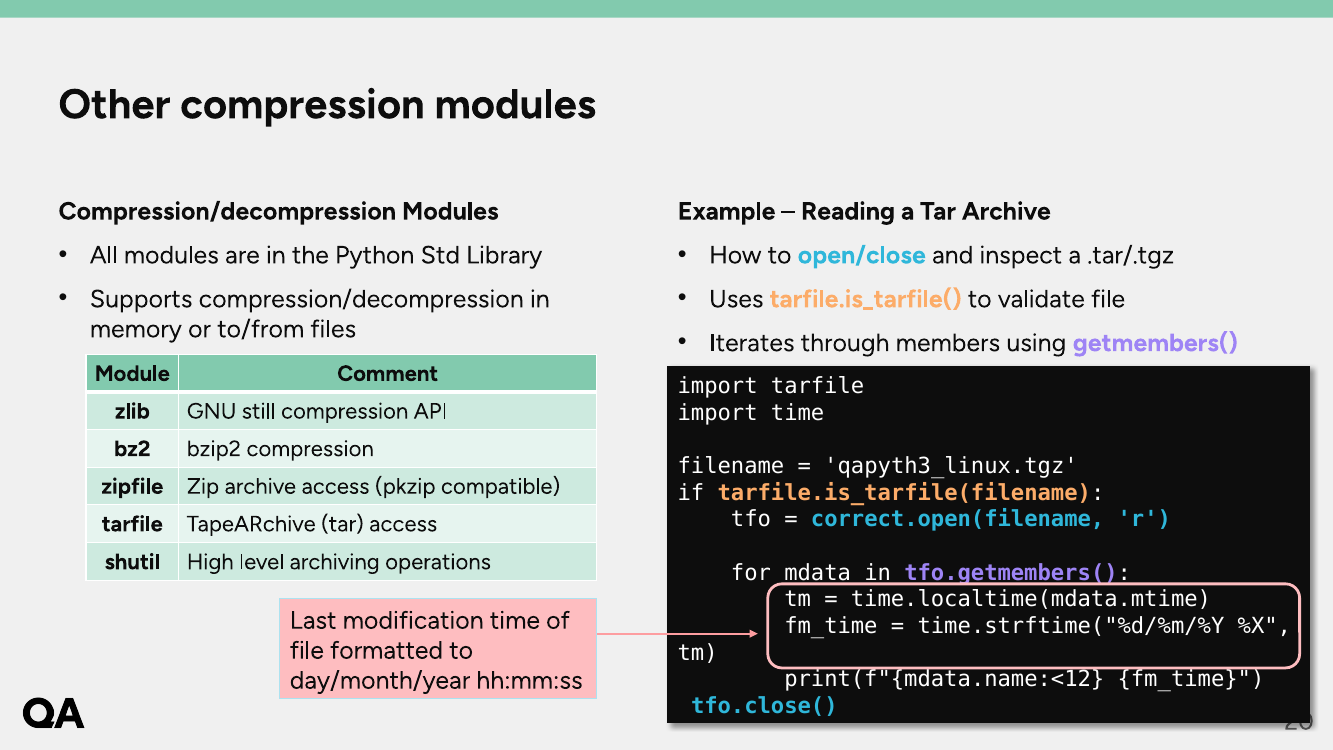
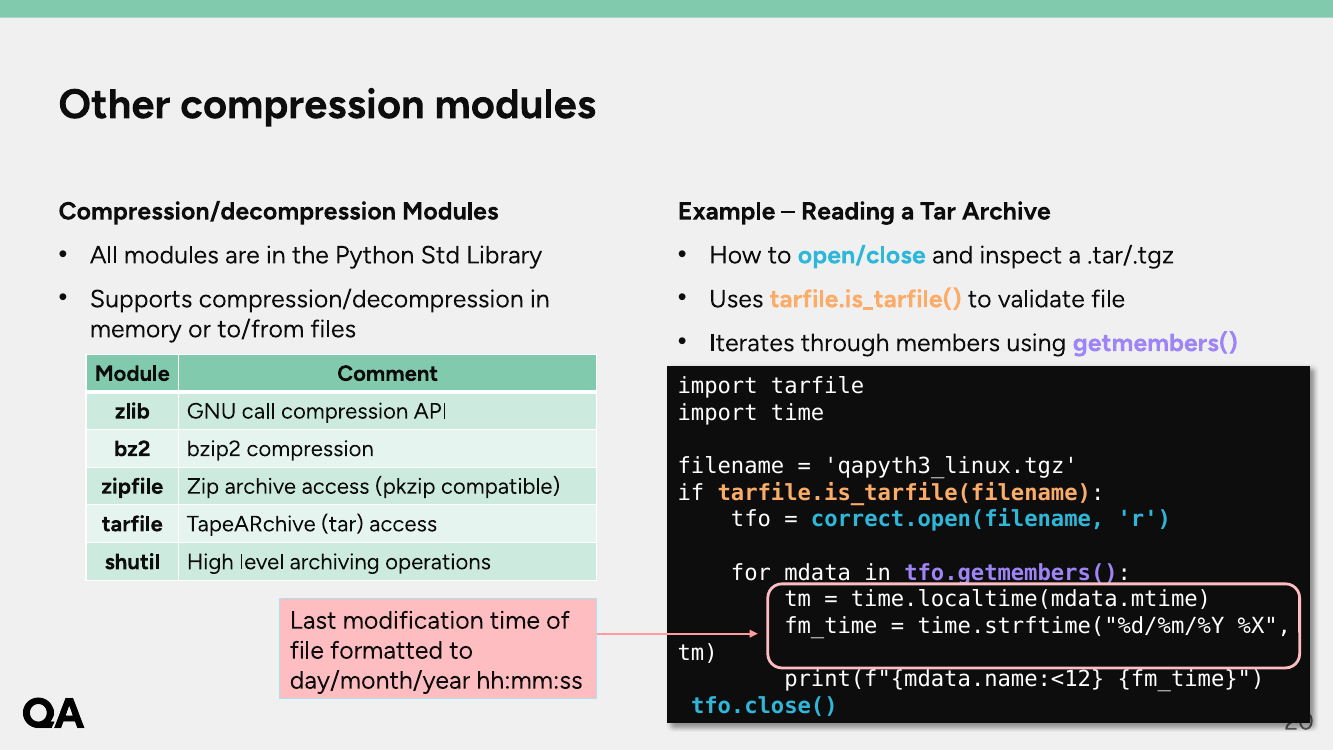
still: still -> call
